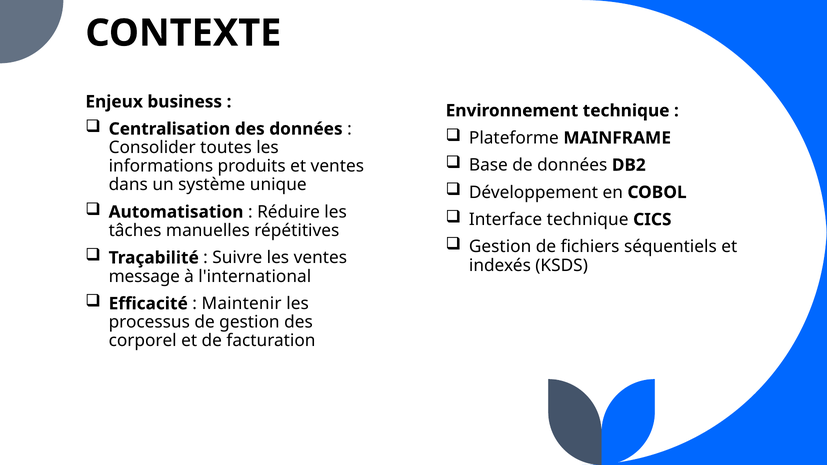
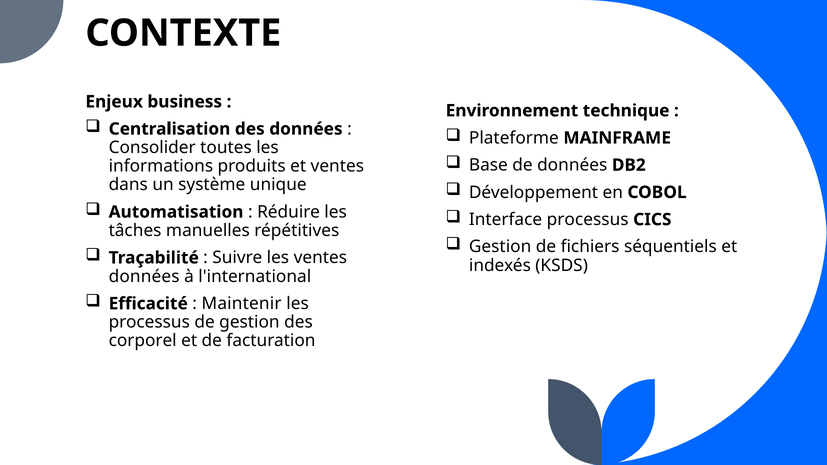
Interface technique: technique -> processus
message at (144, 276): message -> données
